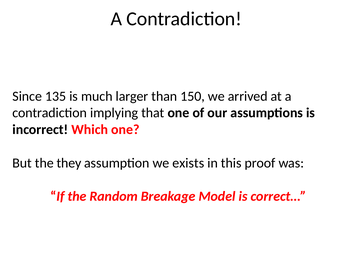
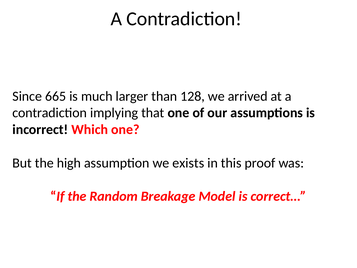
135: 135 -> 665
150: 150 -> 128
they: they -> high
